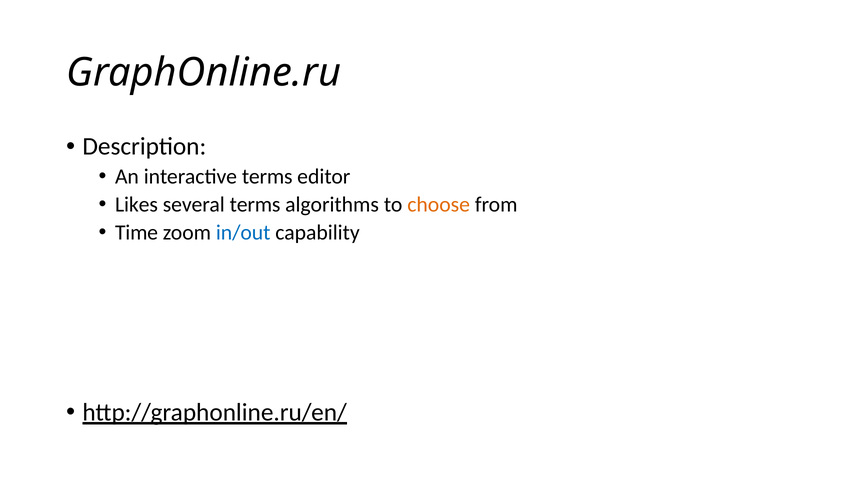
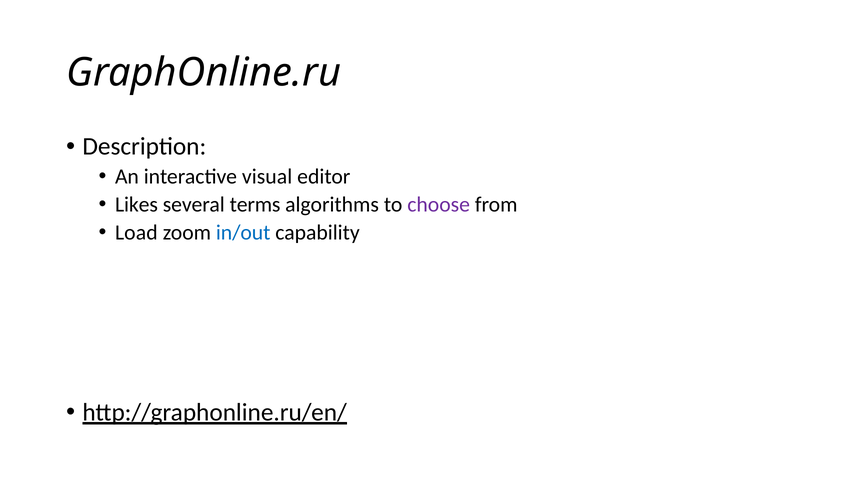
interactive terms: terms -> visual
choose colour: orange -> purple
Time: Time -> Load
